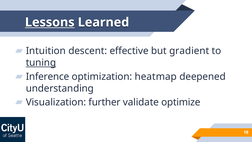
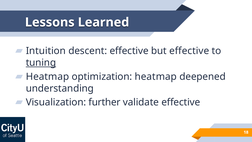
Lessons underline: present -> none
but gradient: gradient -> effective
Inference at (48, 76): Inference -> Heatmap
validate optimize: optimize -> effective
